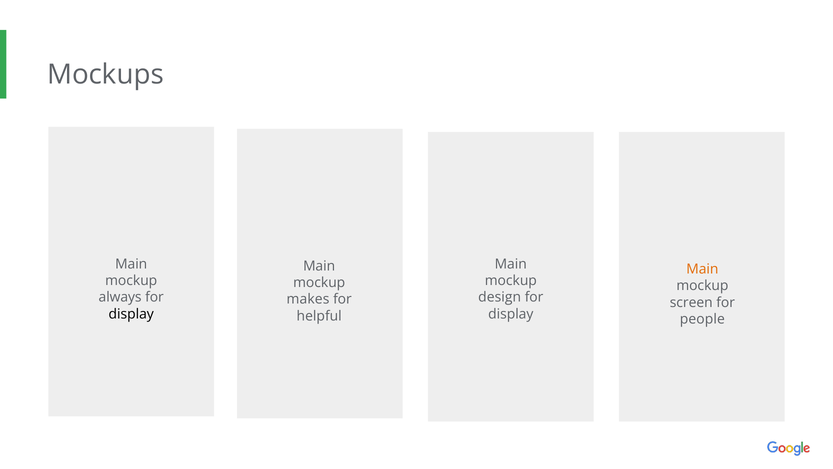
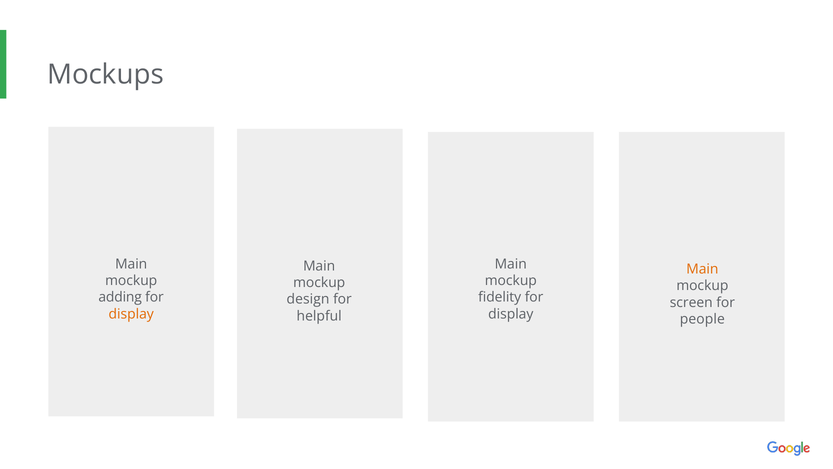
always: always -> adding
design: design -> fidelity
makes: makes -> design
display at (131, 314) colour: black -> orange
